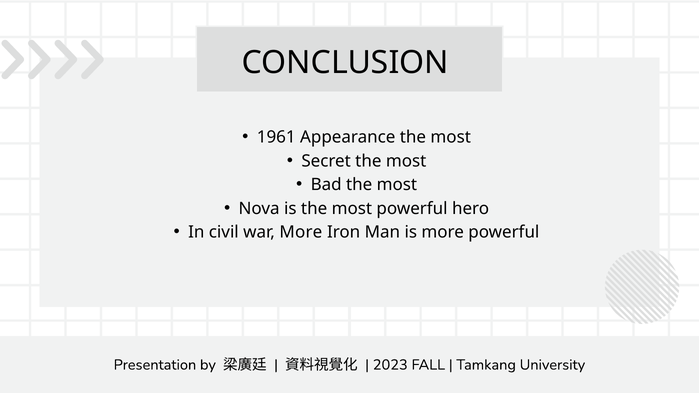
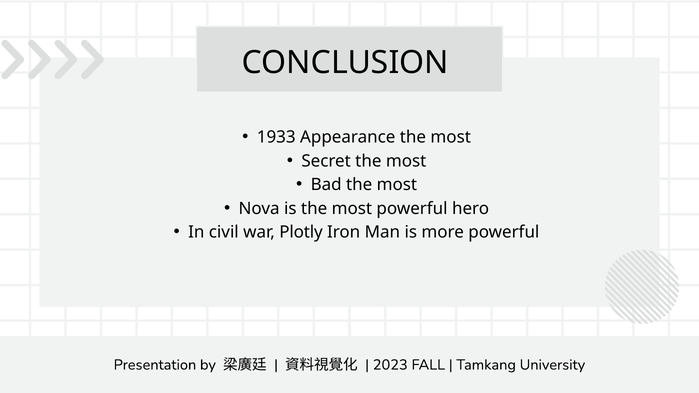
1961: 1961 -> 1933
war More: More -> Plotly
